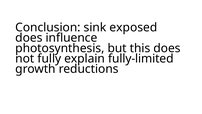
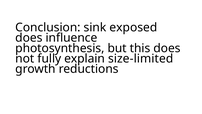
fully-limited: fully-limited -> size-limited
